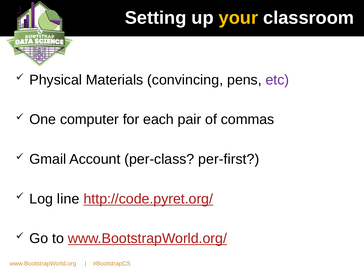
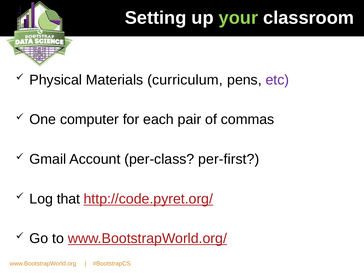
your colour: yellow -> light green
convincing: convincing -> curriculum
line: line -> that
